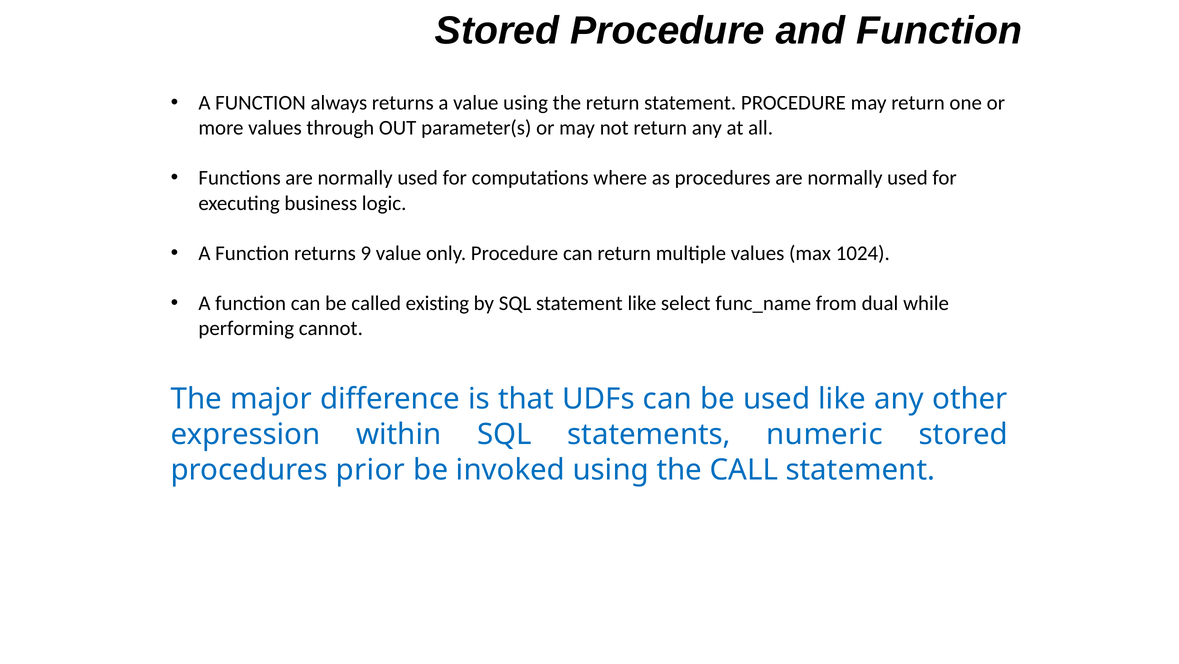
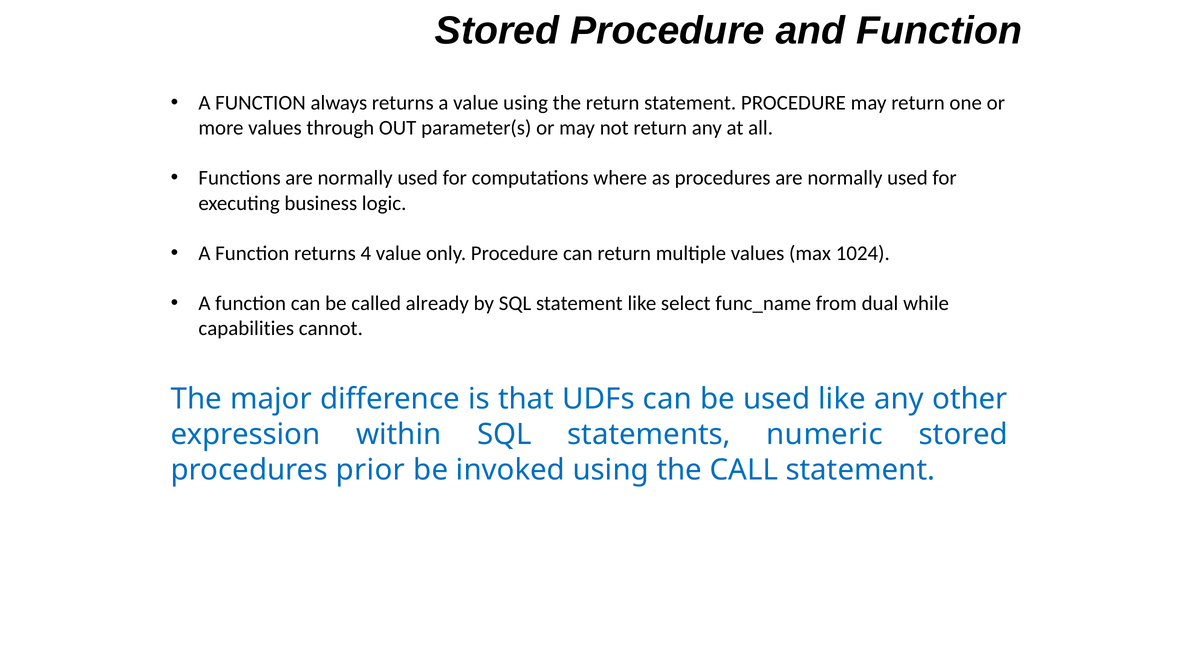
9: 9 -> 4
existing: existing -> already
performing: performing -> capabilities
